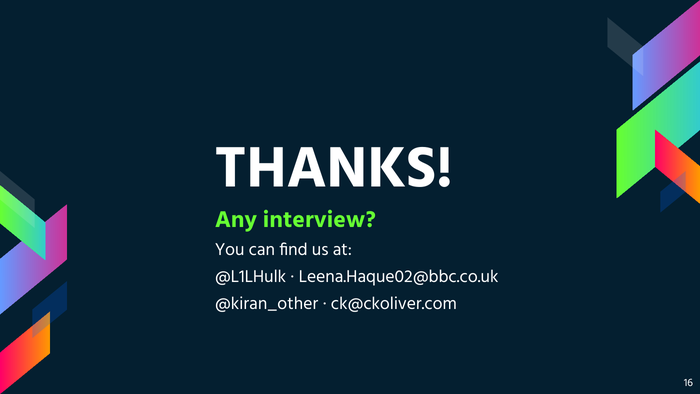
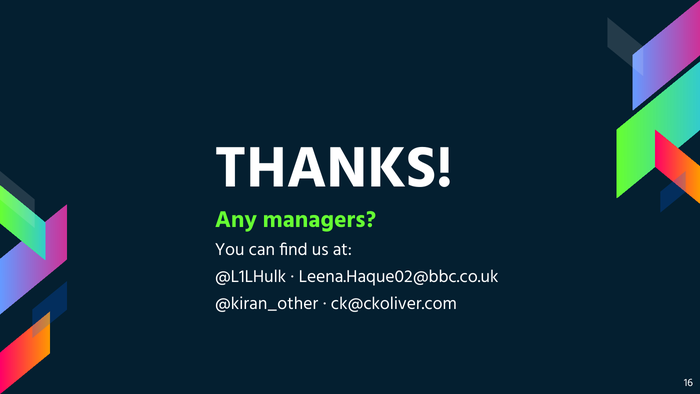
interview: interview -> managers
